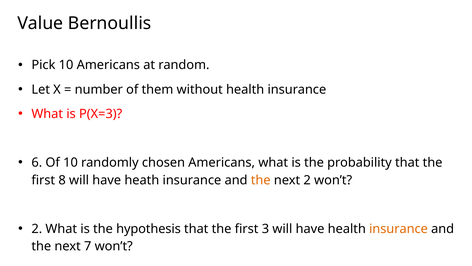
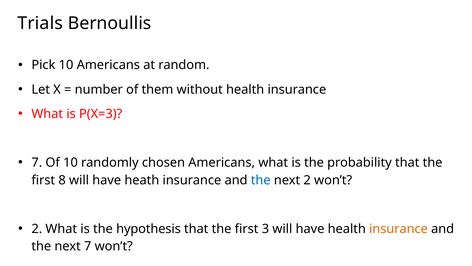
Value: Value -> Trials
6 at (37, 162): 6 -> 7
the at (261, 180) colour: orange -> blue
